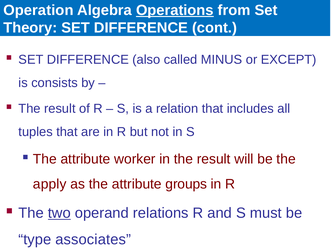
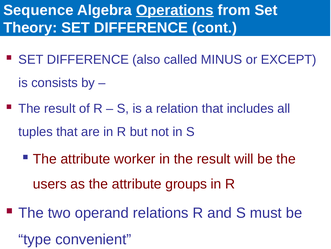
Operation: Operation -> Sequence
apply: apply -> users
two underline: present -> none
associates: associates -> convenient
